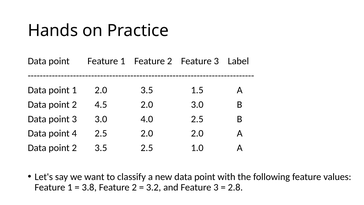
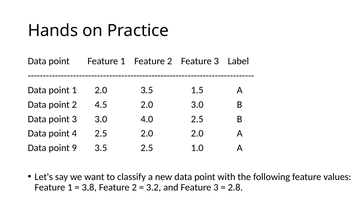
2 at (74, 148): 2 -> 9
